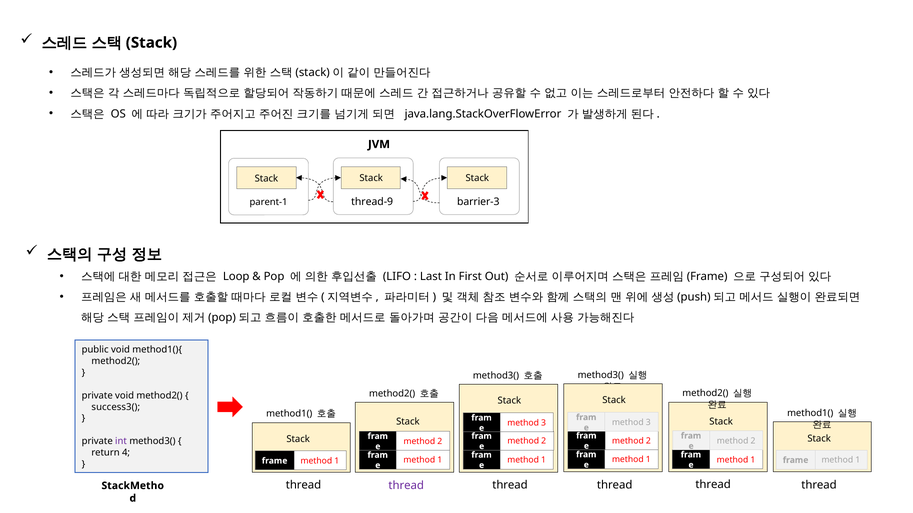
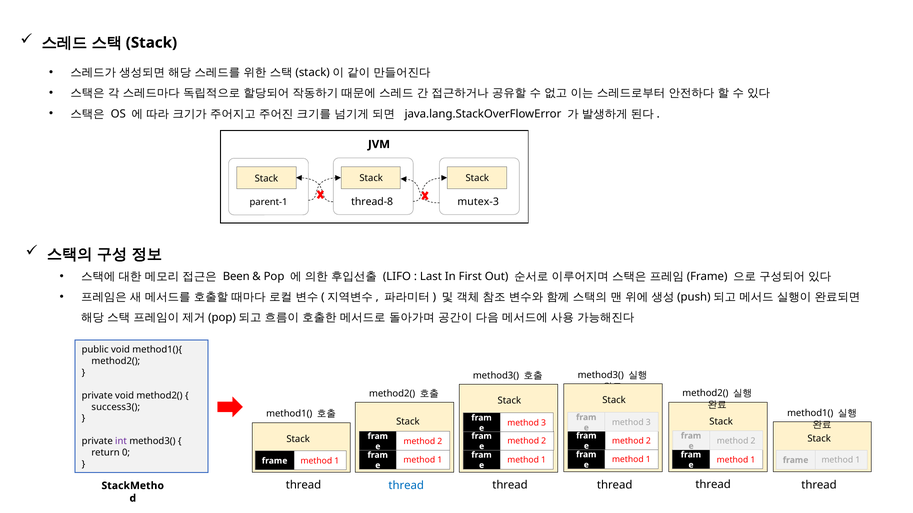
thread-9: thread-9 -> thread-8
barrier-3: barrier-3 -> mutex-3
Loop: Loop -> Been
4: 4 -> 0
thread at (406, 486) colour: purple -> blue
